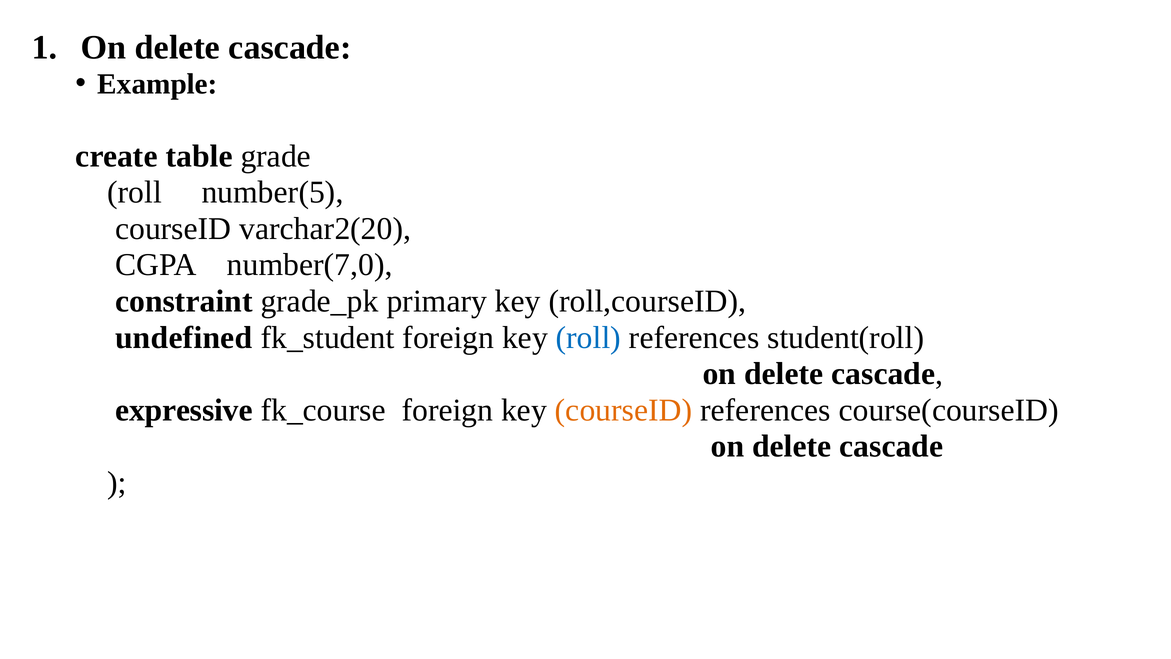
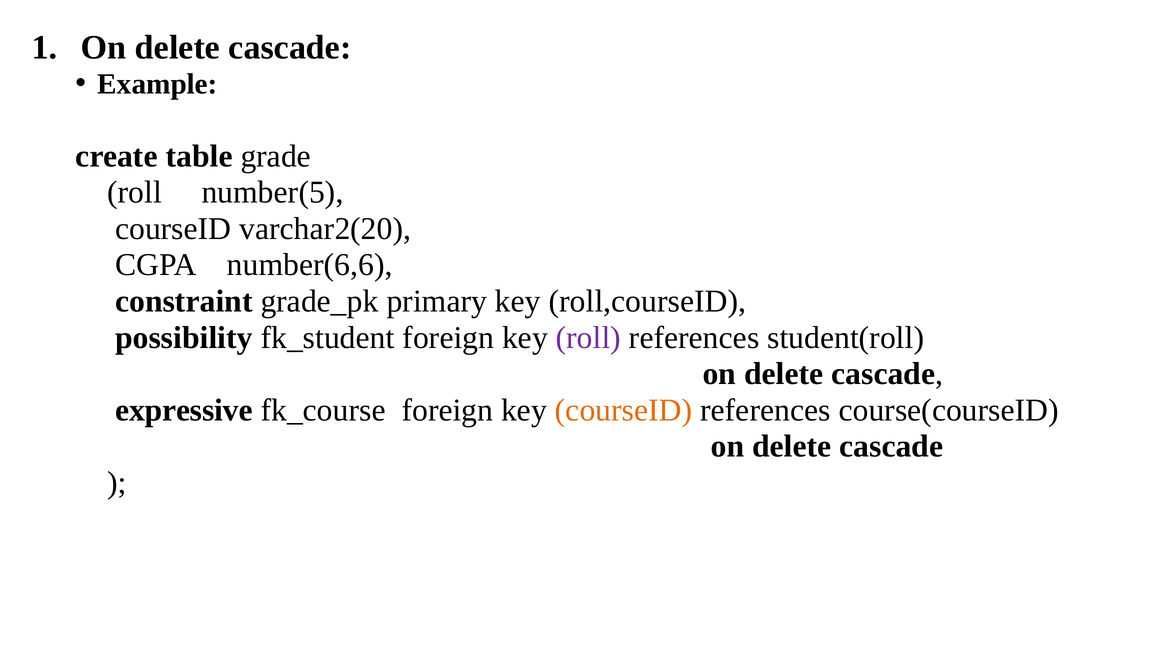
number(7,0: number(7,0 -> number(6,6
undefined: undefined -> possibility
roll at (588, 337) colour: blue -> purple
